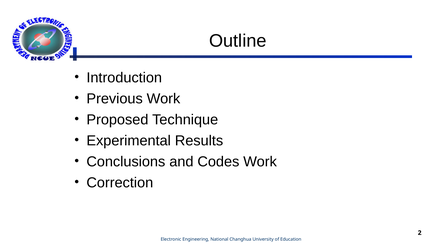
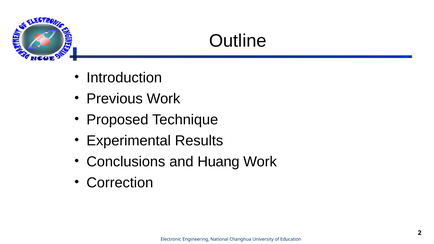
Codes: Codes -> Huang
